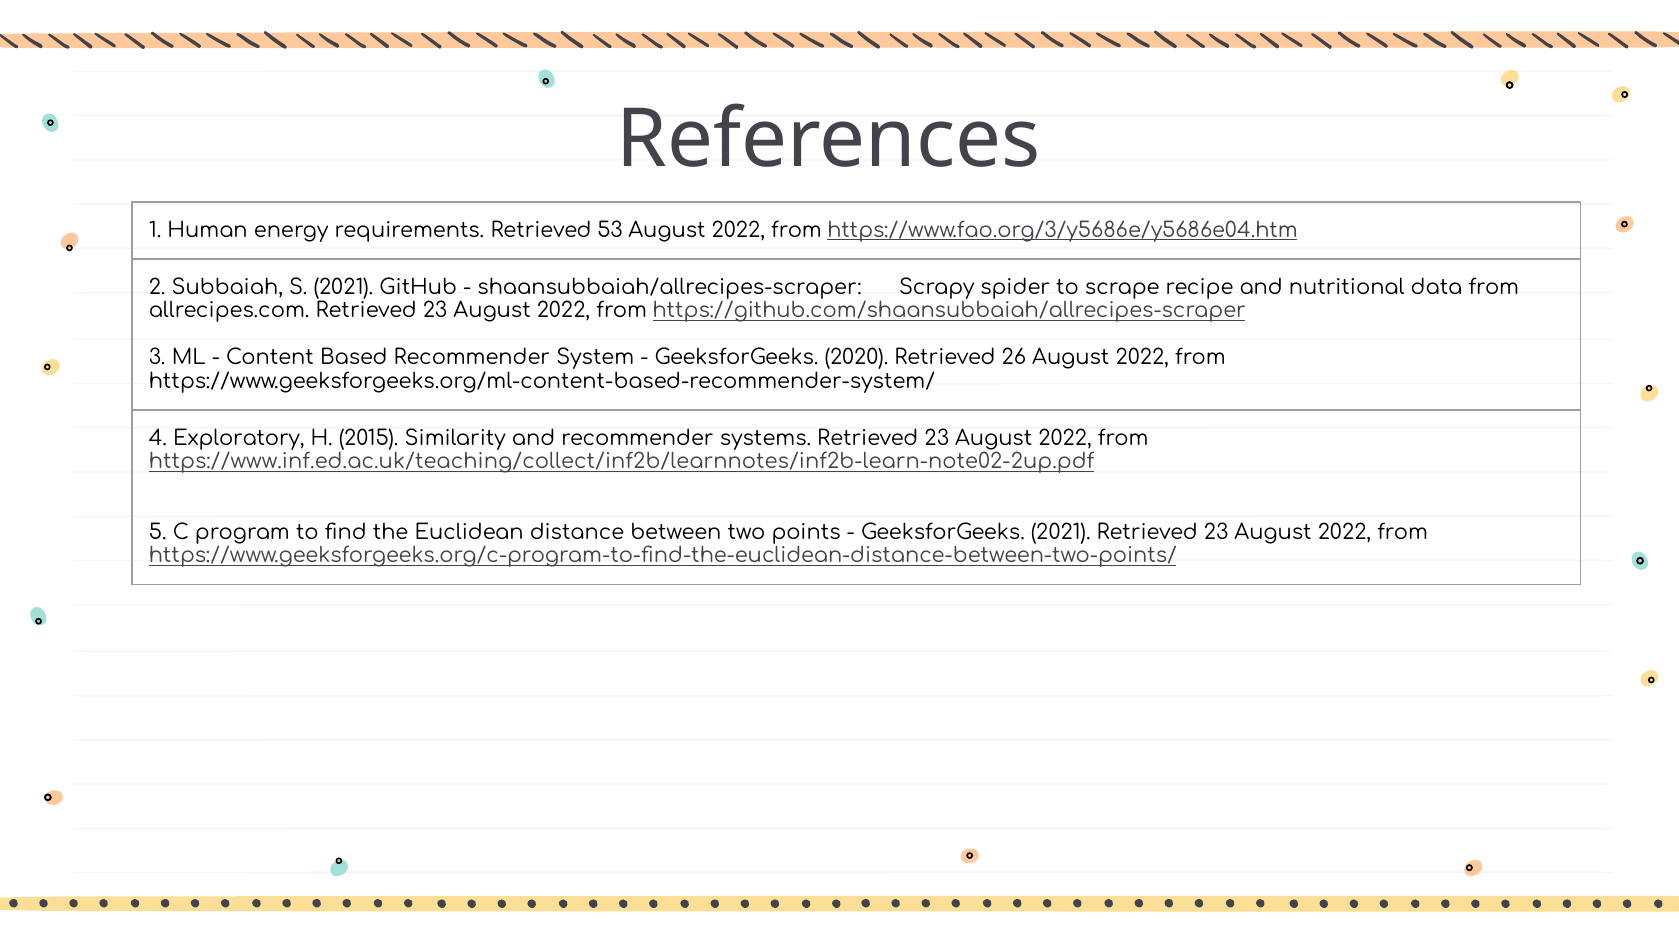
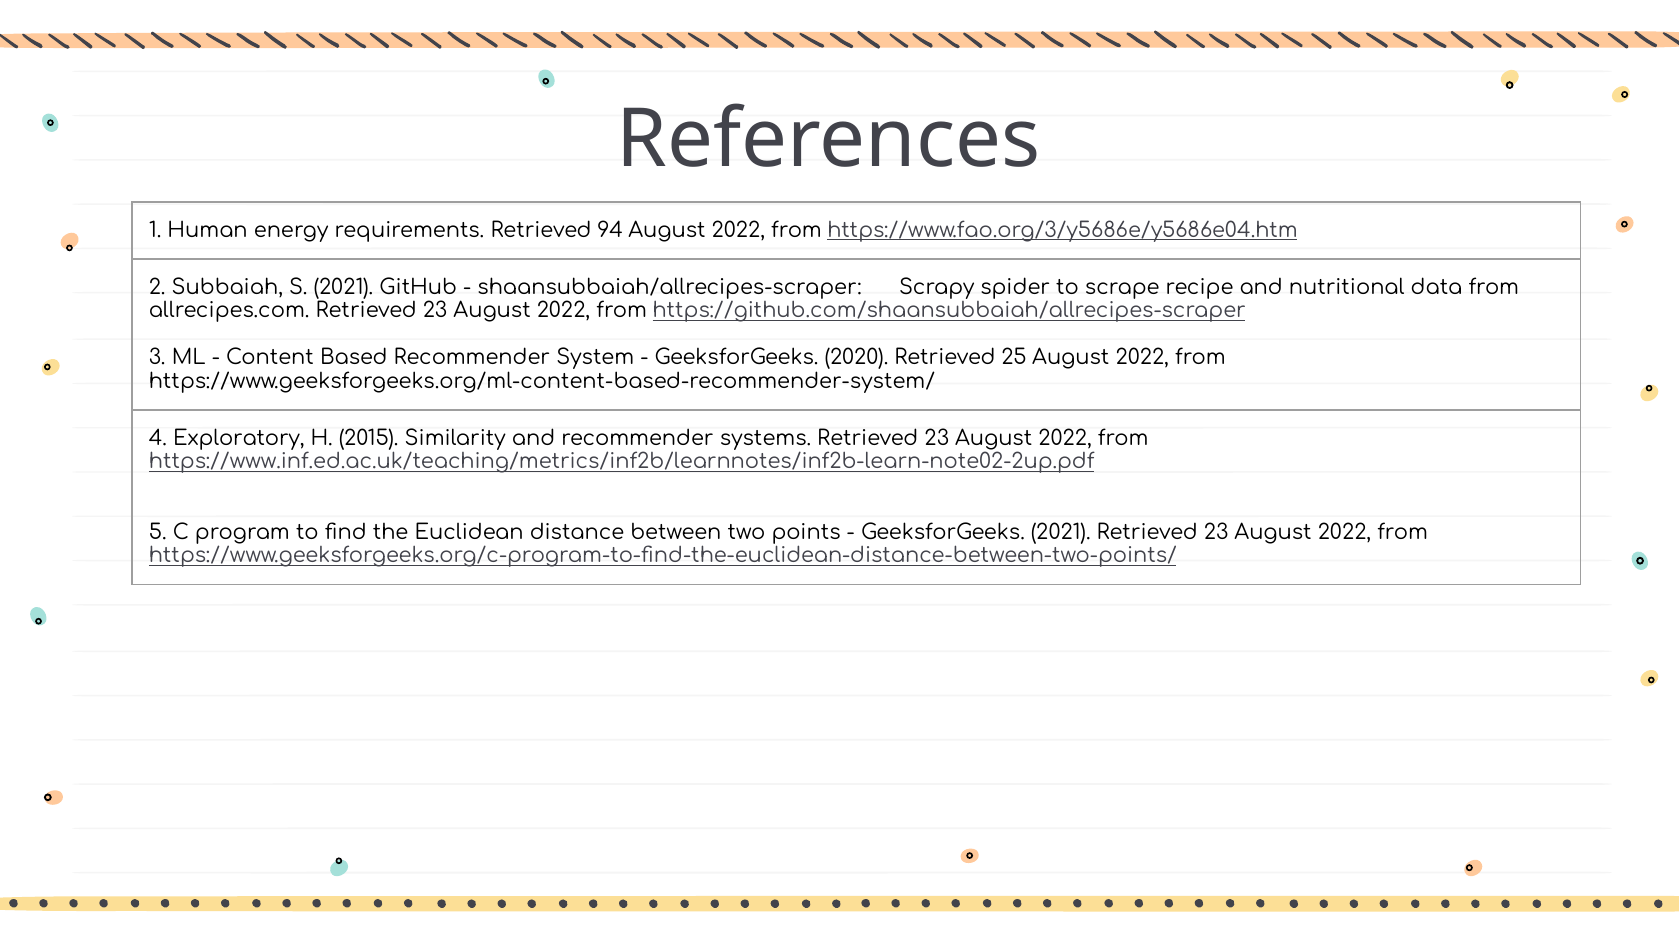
53: 53 -> 94
26: 26 -> 25
https://www.inf.ed.ac.uk/teaching/collect/inf2b/learnnotes/inf2b-learn-note02-2up.pdf: https://www.inf.ed.ac.uk/teaching/collect/inf2b/learnnotes/inf2b-learn-note02-2up.pdf -> https://www.inf.ed.ac.uk/teaching/metrics/inf2b/learnnotes/inf2b-learn-note02-2up.pdf
